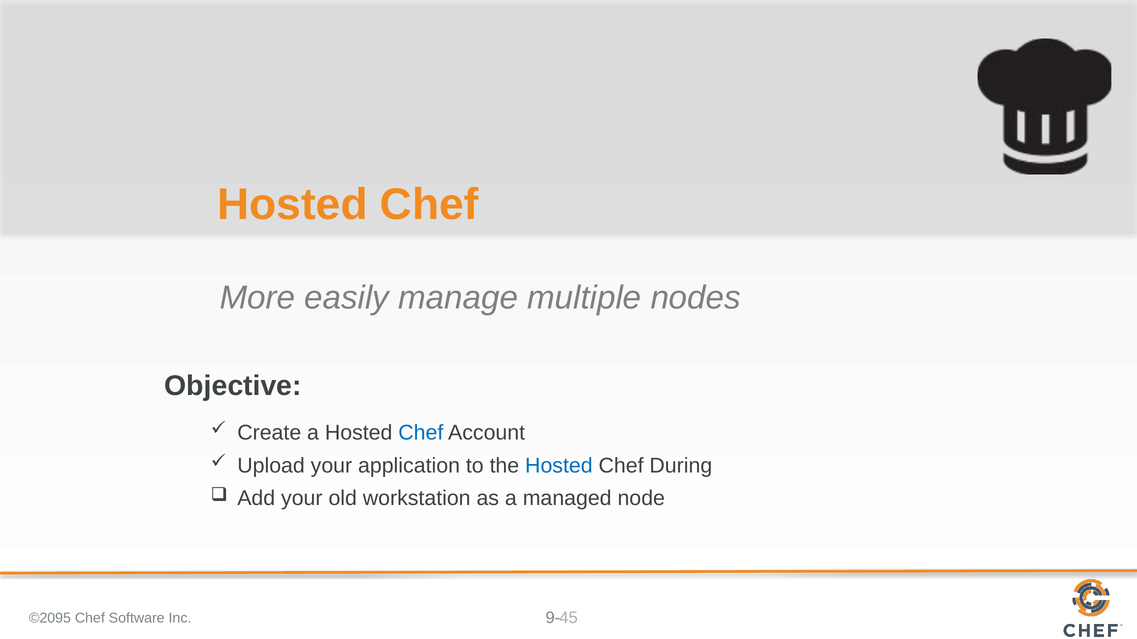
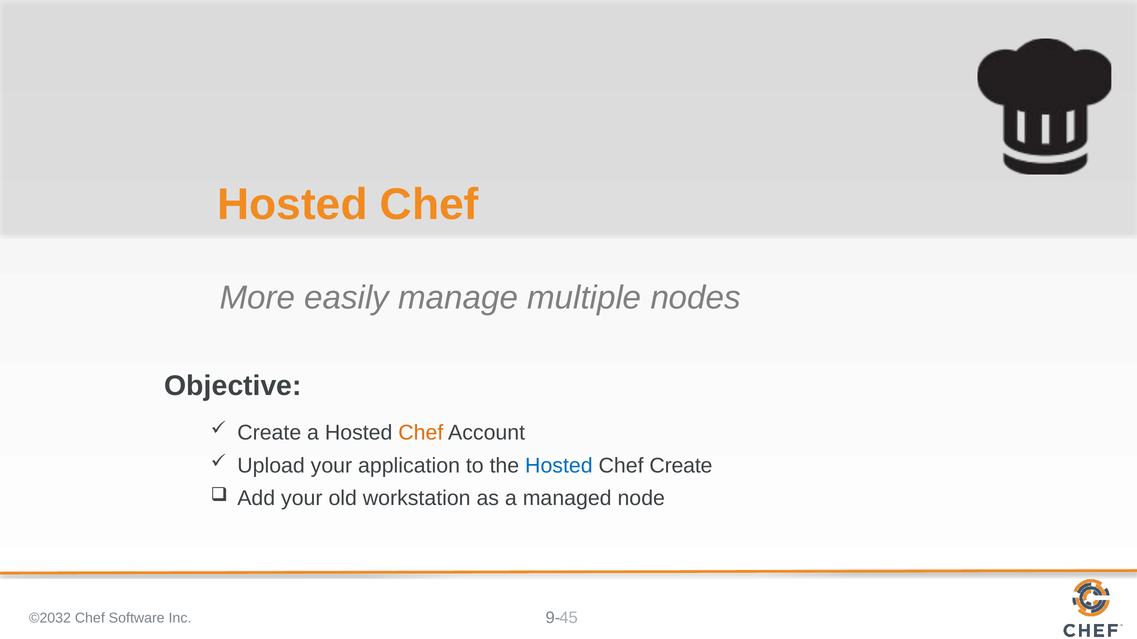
Chef at (421, 433) colour: blue -> orange
Chef During: During -> Create
©2095: ©2095 -> ©2032
